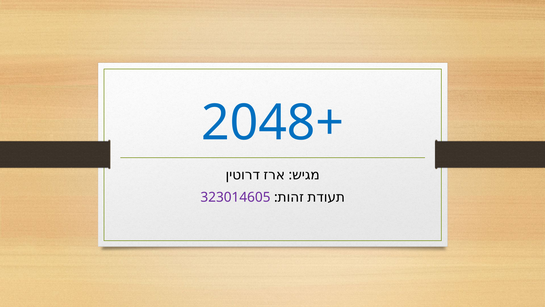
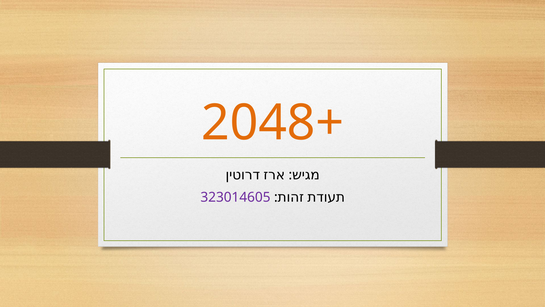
2048+ colour: blue -> orange
